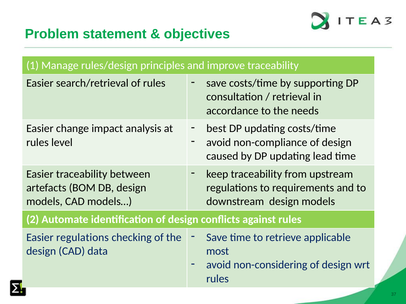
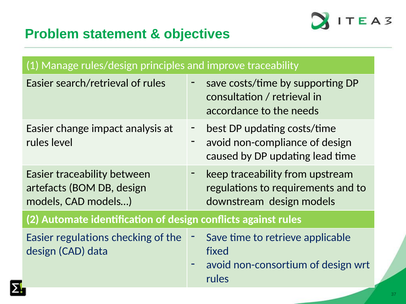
most: most -> fixed
non-considering: non-considering -> non-consortium
